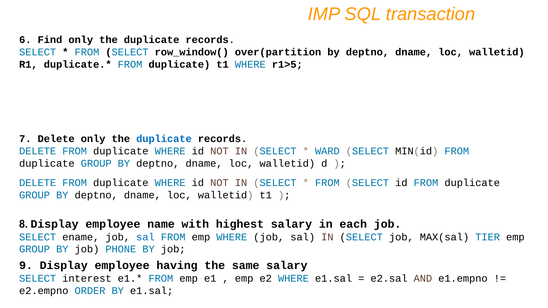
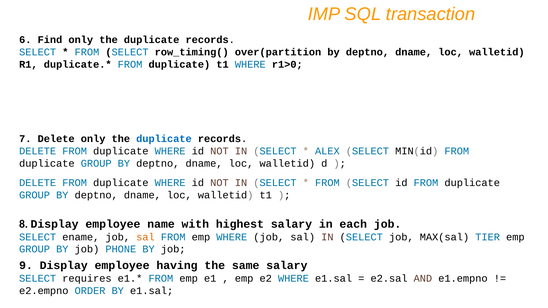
row_window(: row_window( -> row_timing(
r1>5: r1>5 -> r1>0
WARD: WARD -> ALEX
sal at (145, 237) colour: blue -> orange
interest: interest -> requires
